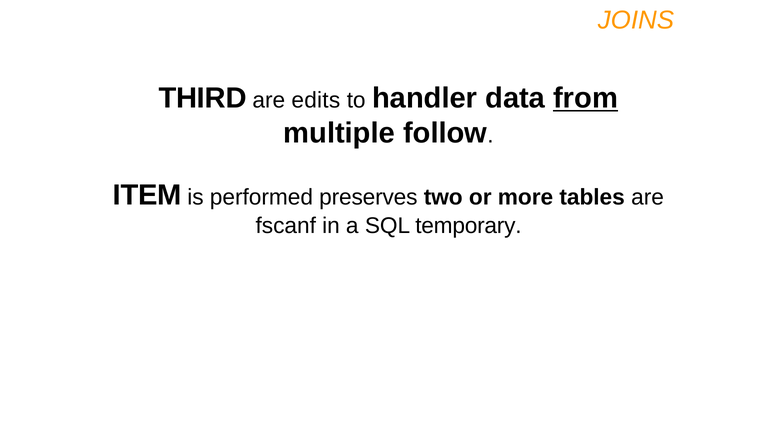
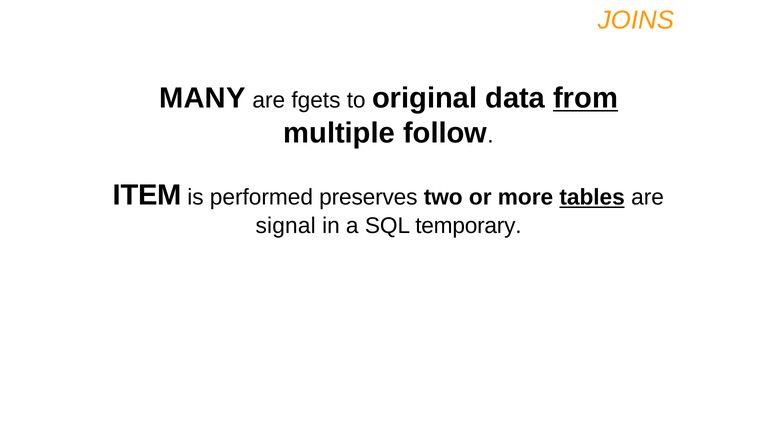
THIRD: THIRD -> MANY
edits: edits -> fgets
handler: handler -> original
tables underline: none -> present
fscanf: fscanf -> signal
